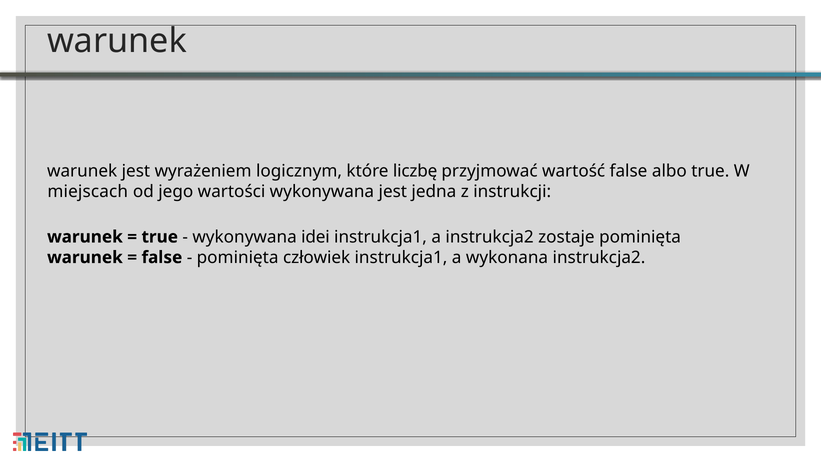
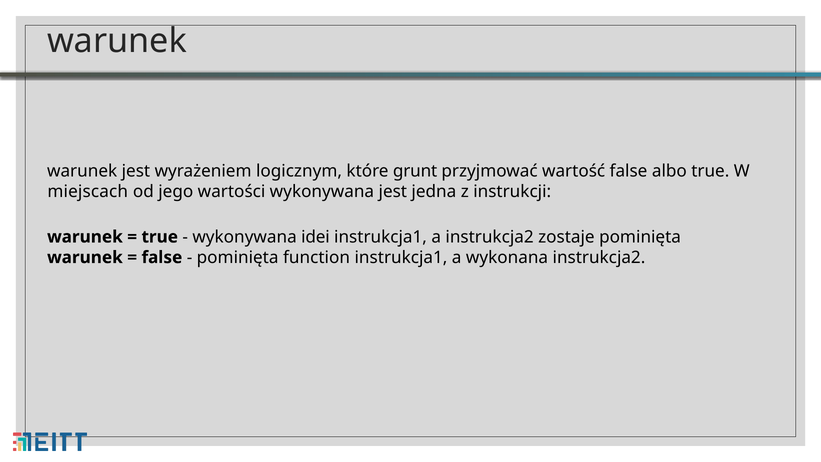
liczbę: liczbę -> grunt
człowiek: człowiek -> function
